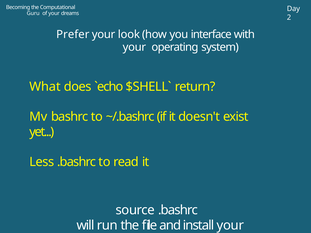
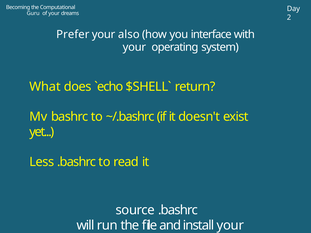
look: look -> also
